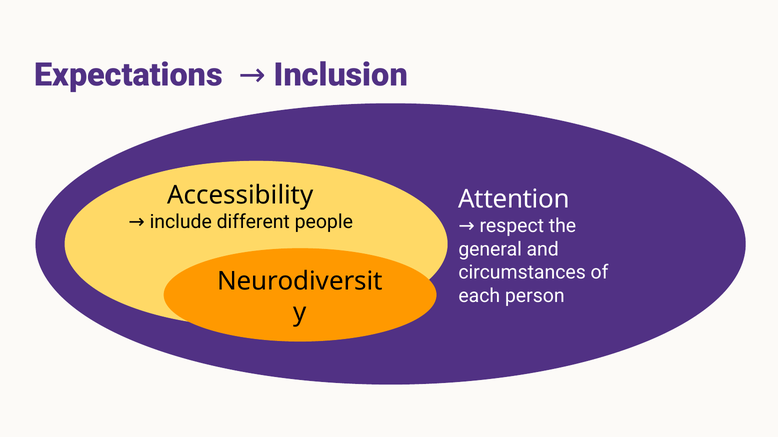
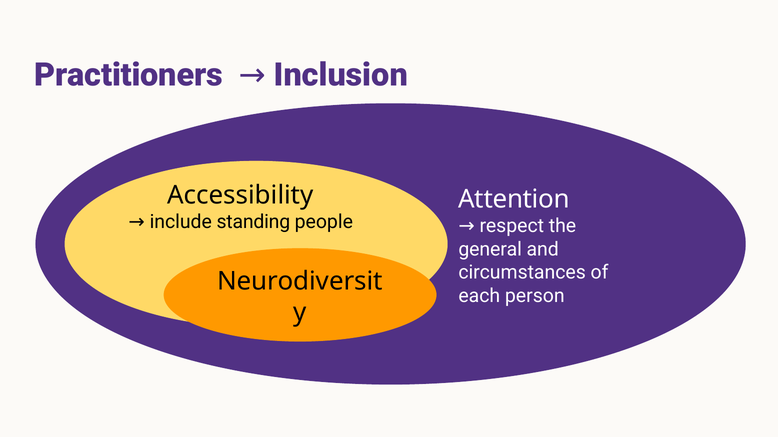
Expectations: Expectations -> Practitioners
different: different -> standing
